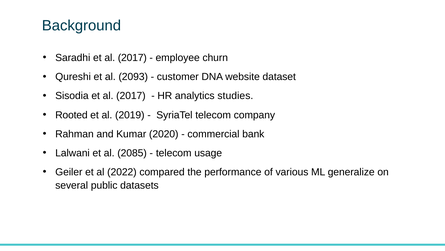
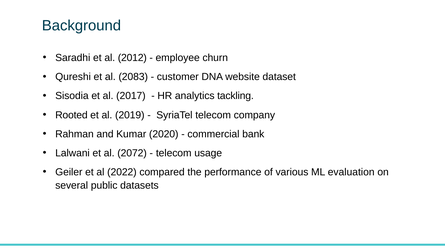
Saradhi et al 2017: 2017 -> 2012
2093: 2093 -> 2083
studies: studies -> tackling
2085: 2085 -> 2072
generalize: generalize -> evaluation
